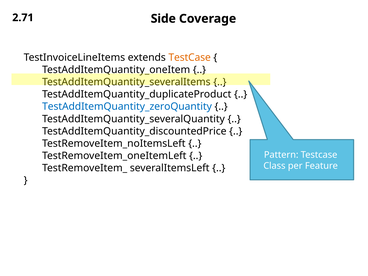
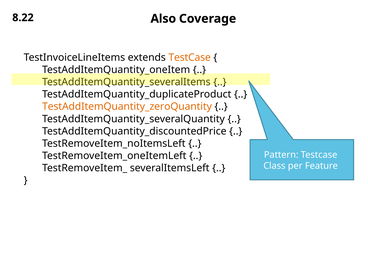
2.71: 2.71 -> 8.22
Side: Side -> Also
TestAddItemQuantity_zeroQuantity colour: blue -> orange
